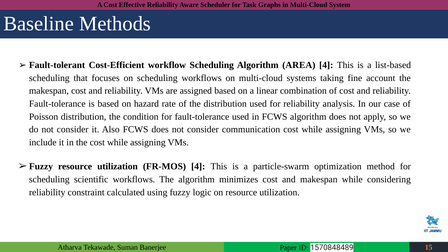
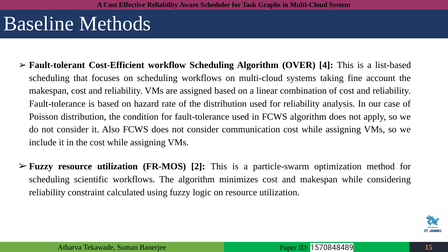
AREA: AREA -> OVER
FR-MOS 4: 4 -> 2
